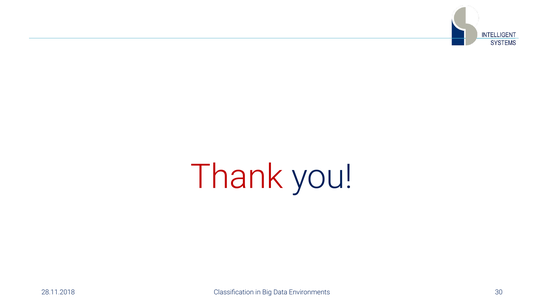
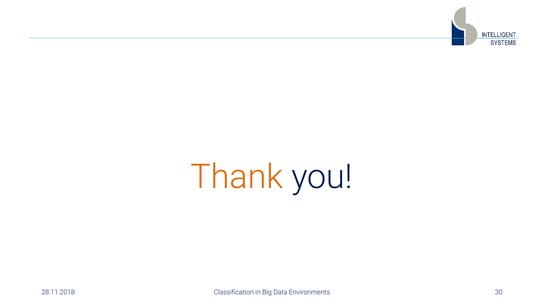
Thank colour: red -> orange
